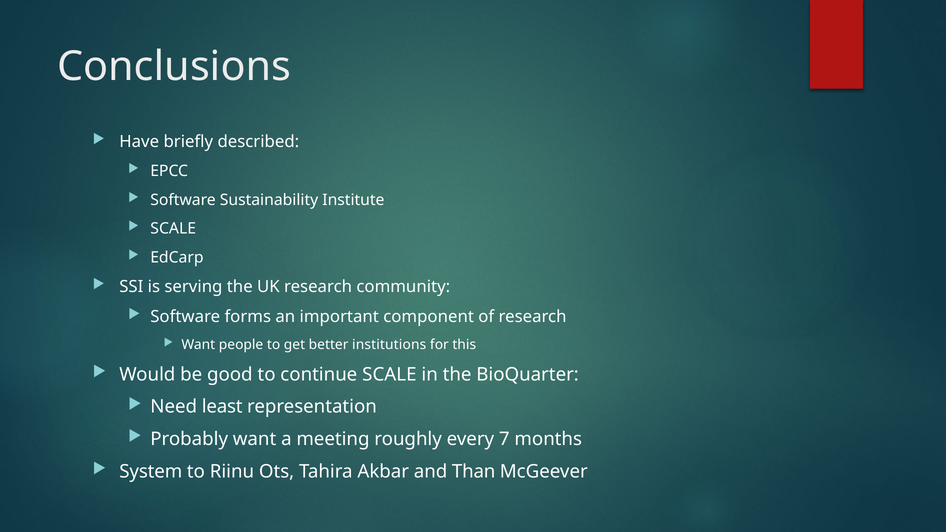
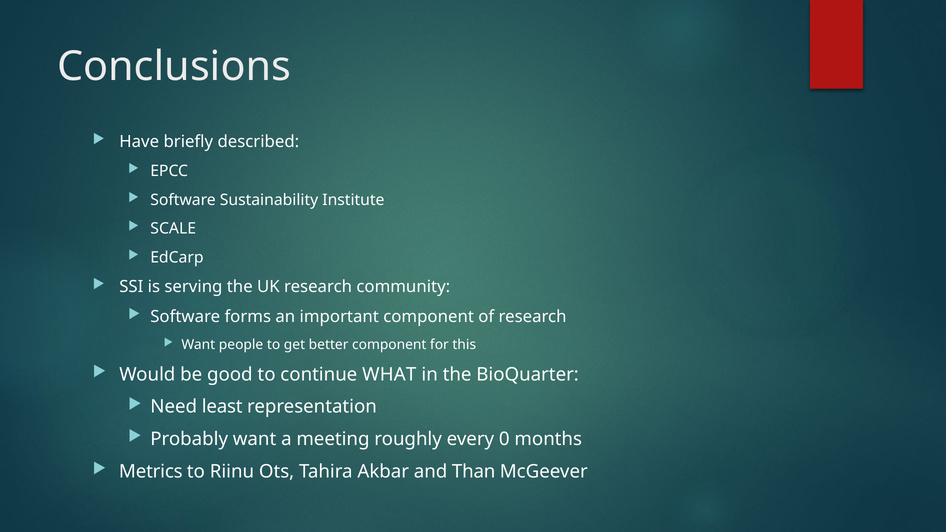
better institutions: institutions -> component
continue SCALE: SCALE -> WHAT
7: 7 -> 0
System: System -> Metrics
